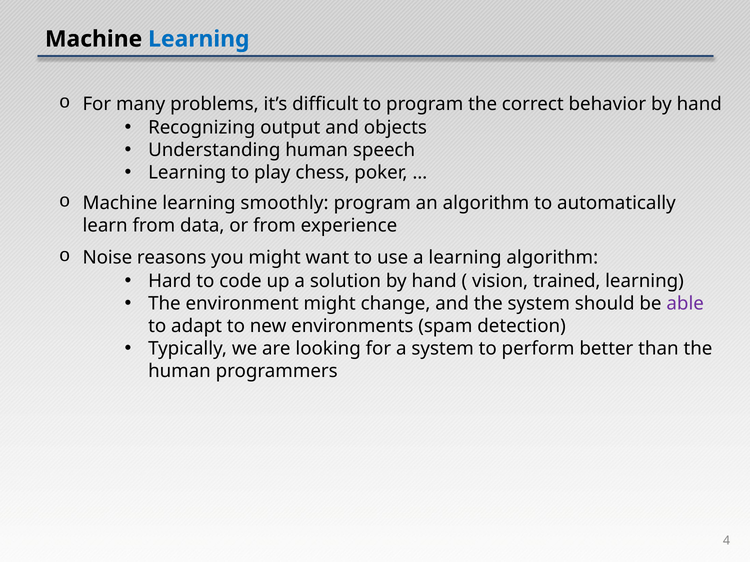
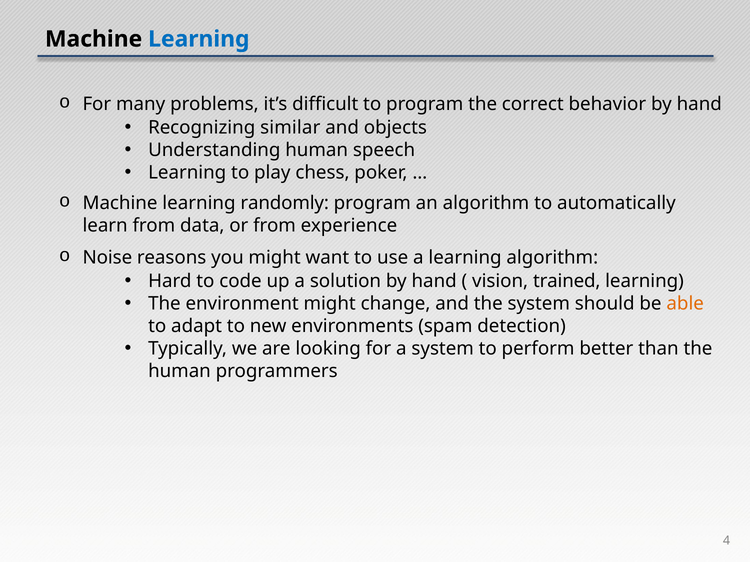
output: output -> similar
smoothly: smoothly -> randomly
able colour: purple -> orange
